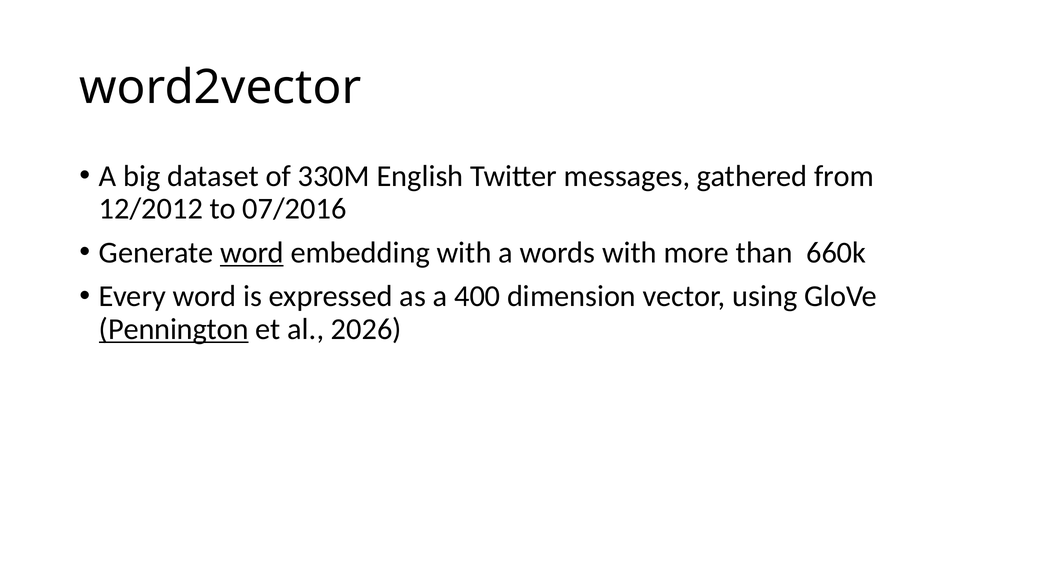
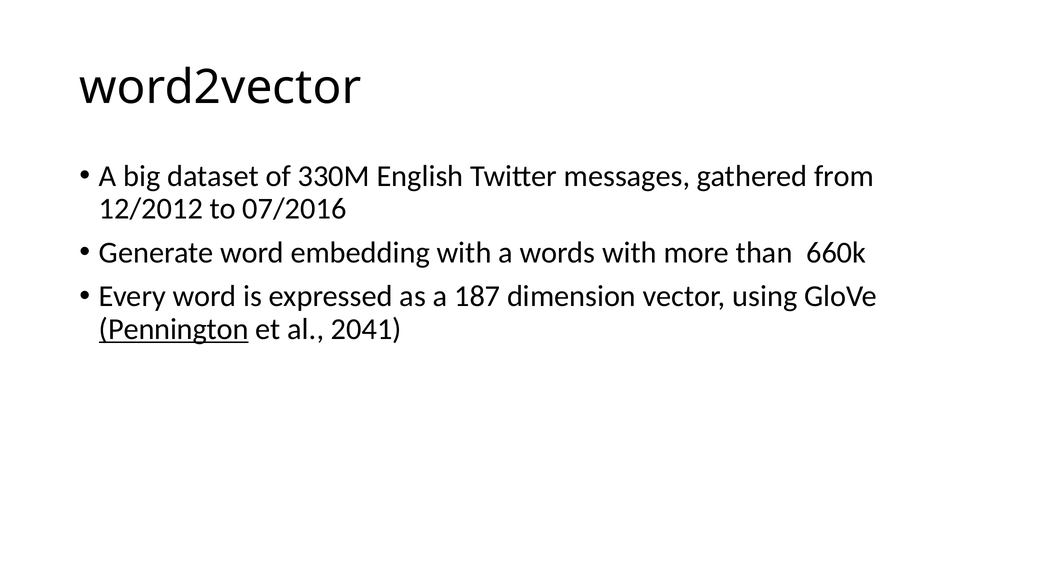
word at (252, 253) underline: present -> none
400: 400 -> 187
2026: 2026 -> 2041
